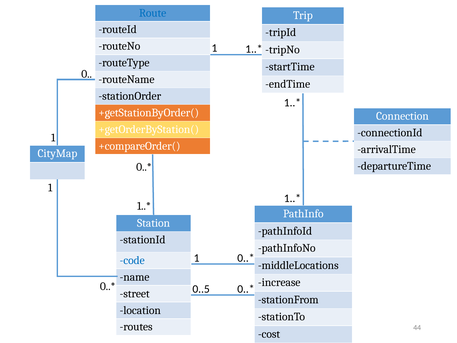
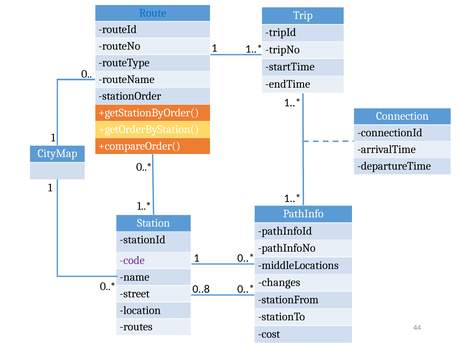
code colour: blue -> purple
increase: increase -> changes
0..5: 0..5 -> 0..8
